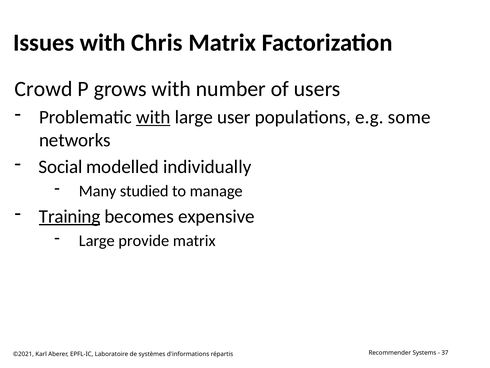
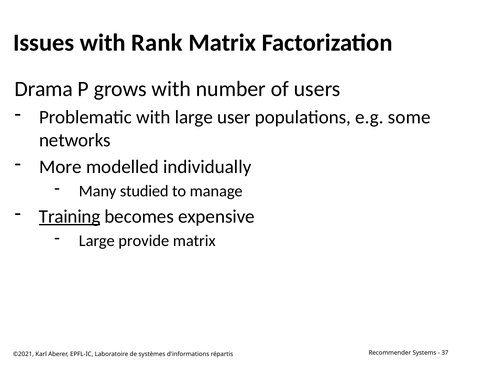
Chris: Chris -> Rank
Crowd: Crowd -> Drama
with at (153, 117) underline: present -> none
Social: Social -> More
